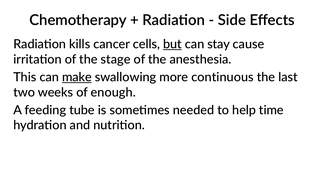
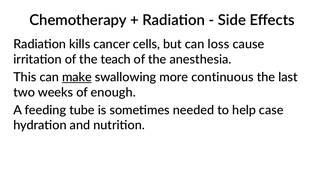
but underline: present -> none
stay: stay -> loss
stage: stage -> teach
time: time -> case
